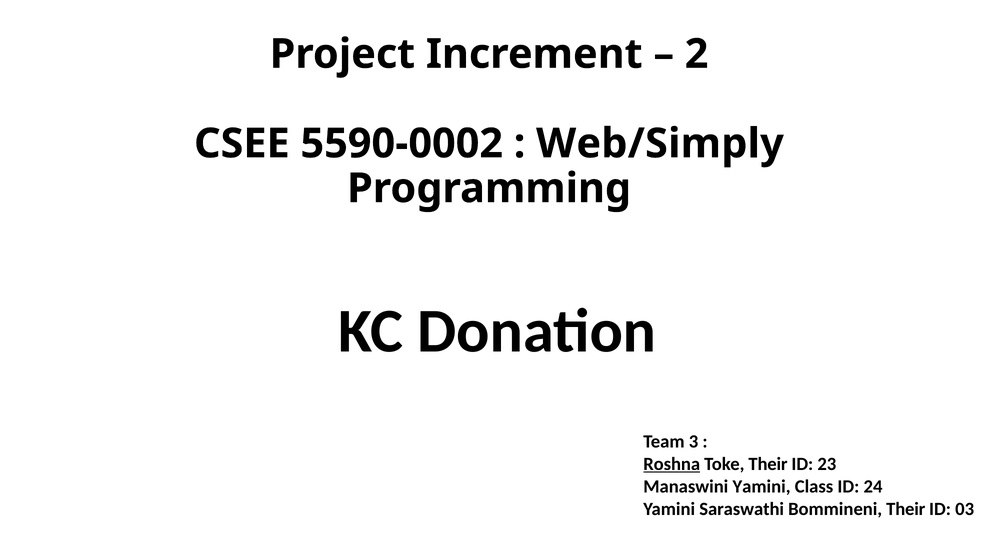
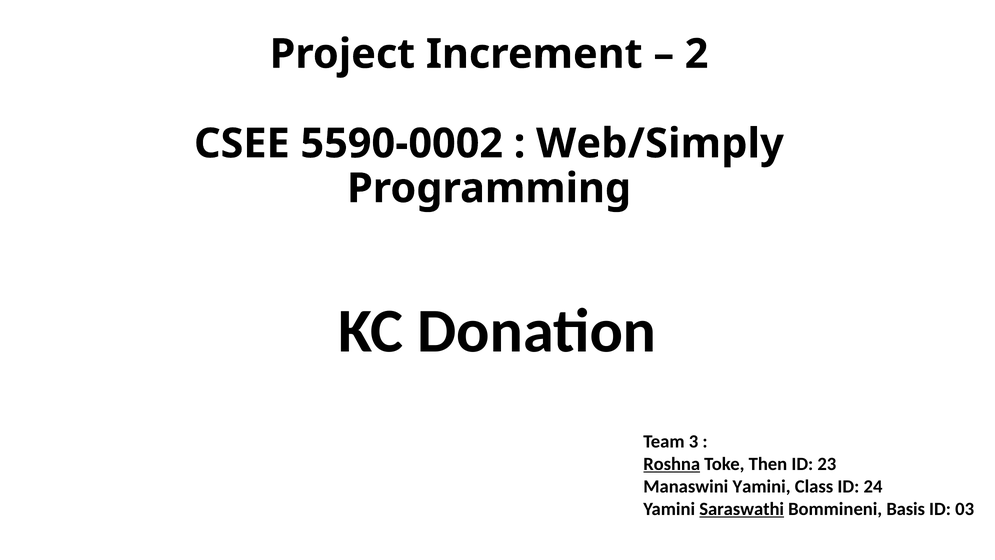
Toke Their: Their -> Then
Saraswathi underline: none -> present
Bommineni Their: Their -> Basis
